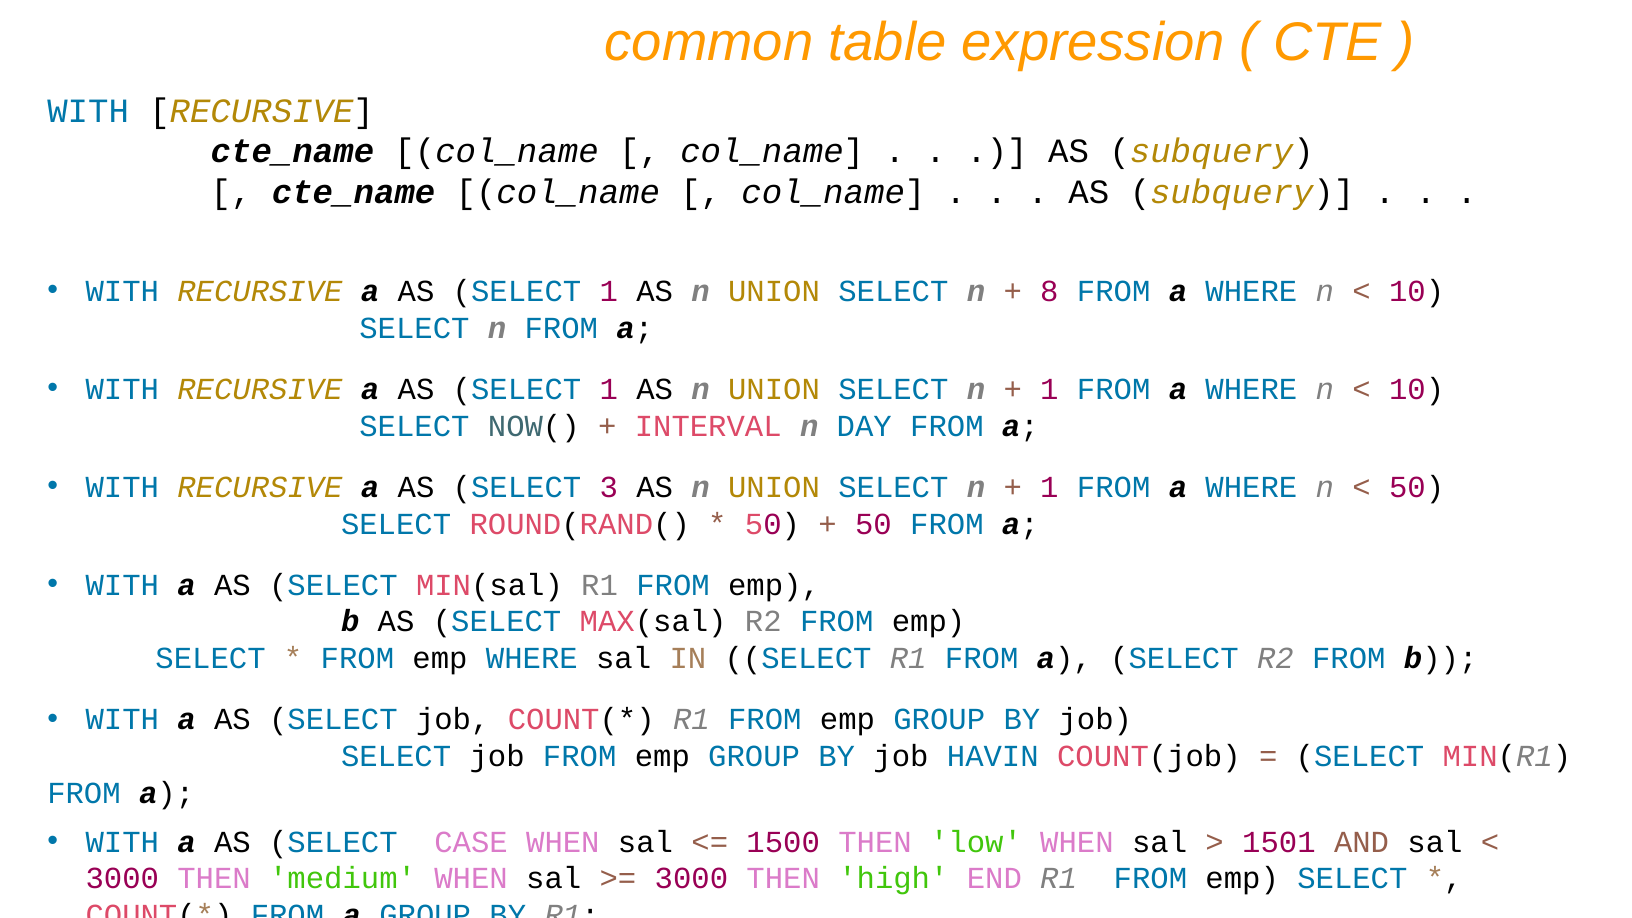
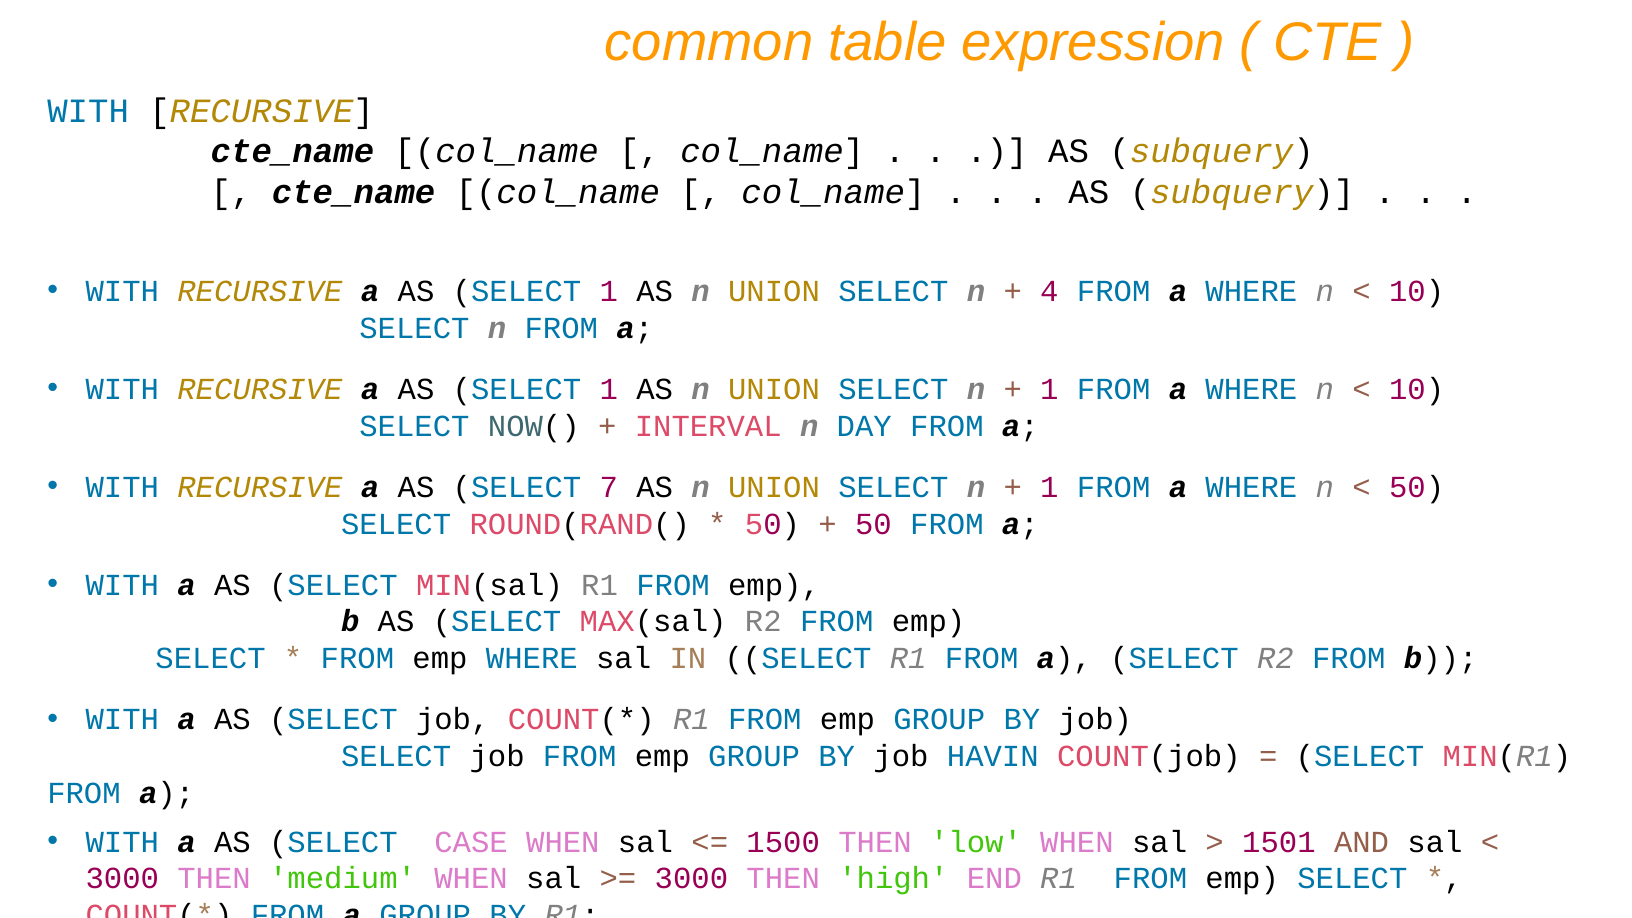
8: 8 -> 4
3: 3 -> 7
